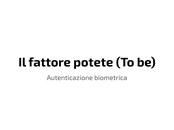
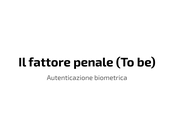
potete: potete -> penale
